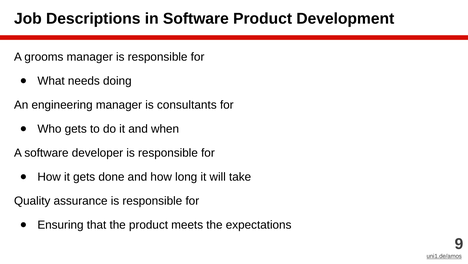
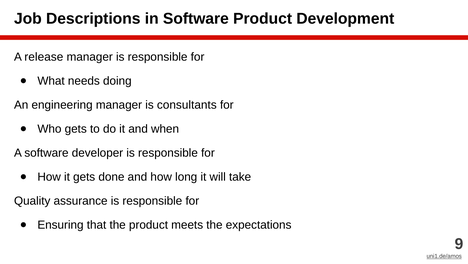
grooms: grooms -> release
